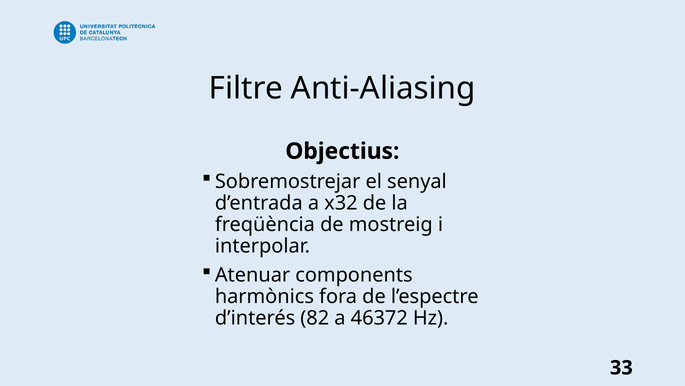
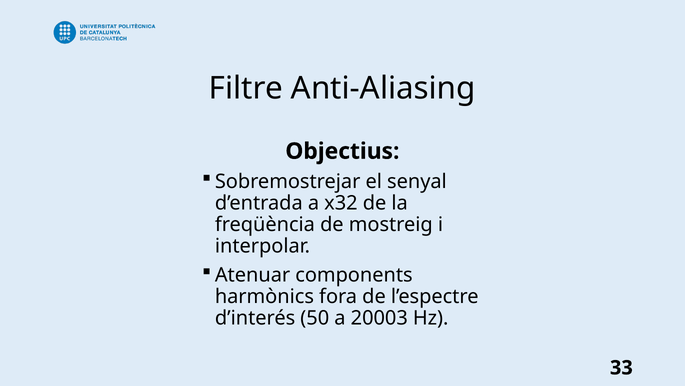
82: 82 -> 50
46372: 46372 -> 20003
